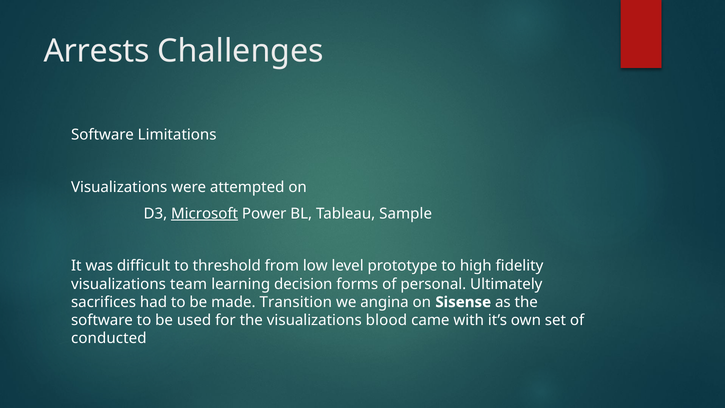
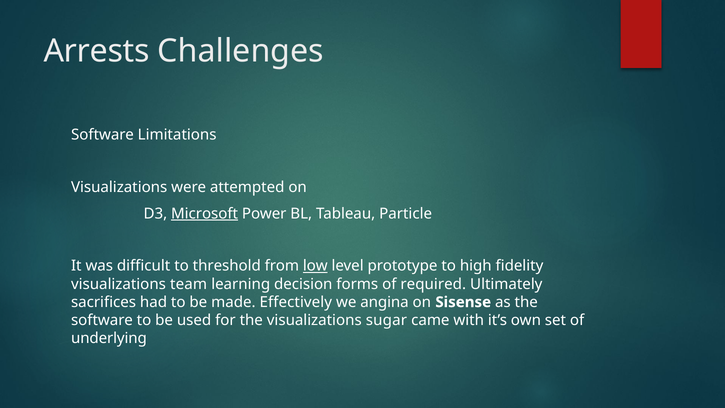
Sample: Sample -> Particle
low underline: none -> present
personal: personal -> required
Transition: Transition -> Effectively
blood: blood -> sugar
conducted: conducted -> underlying
